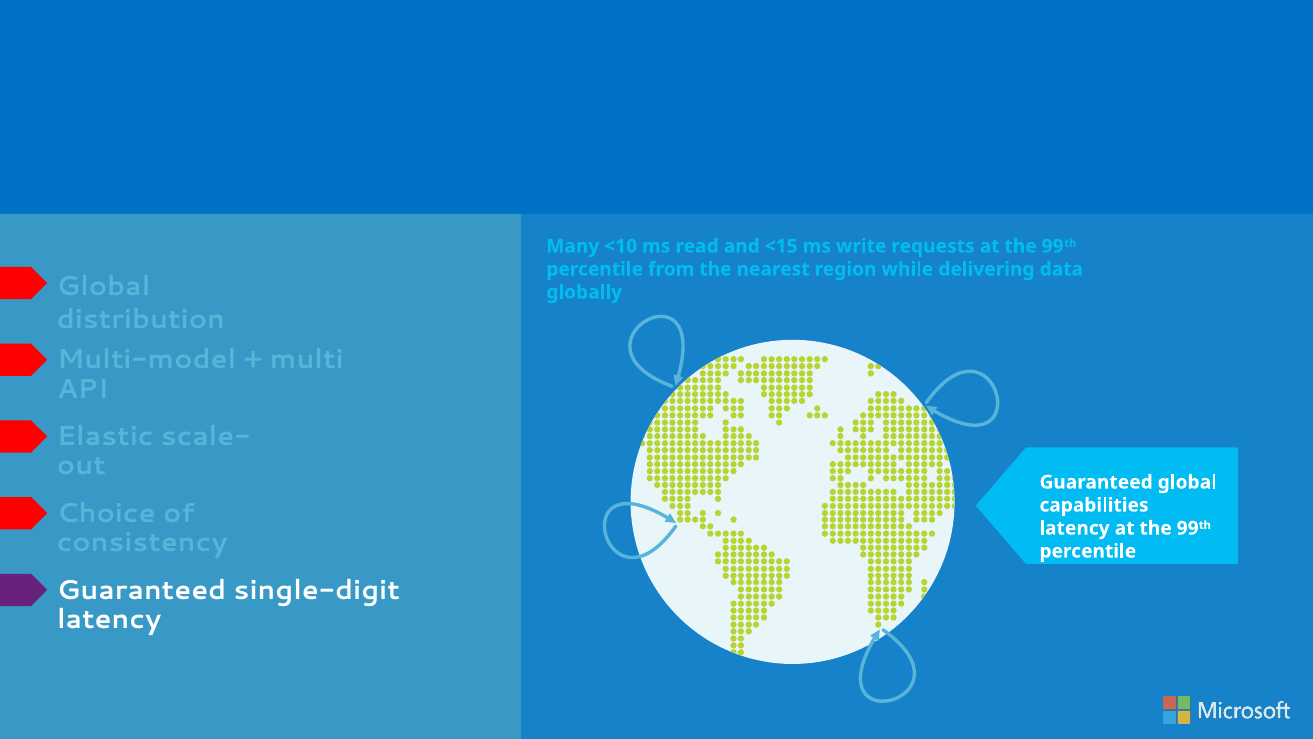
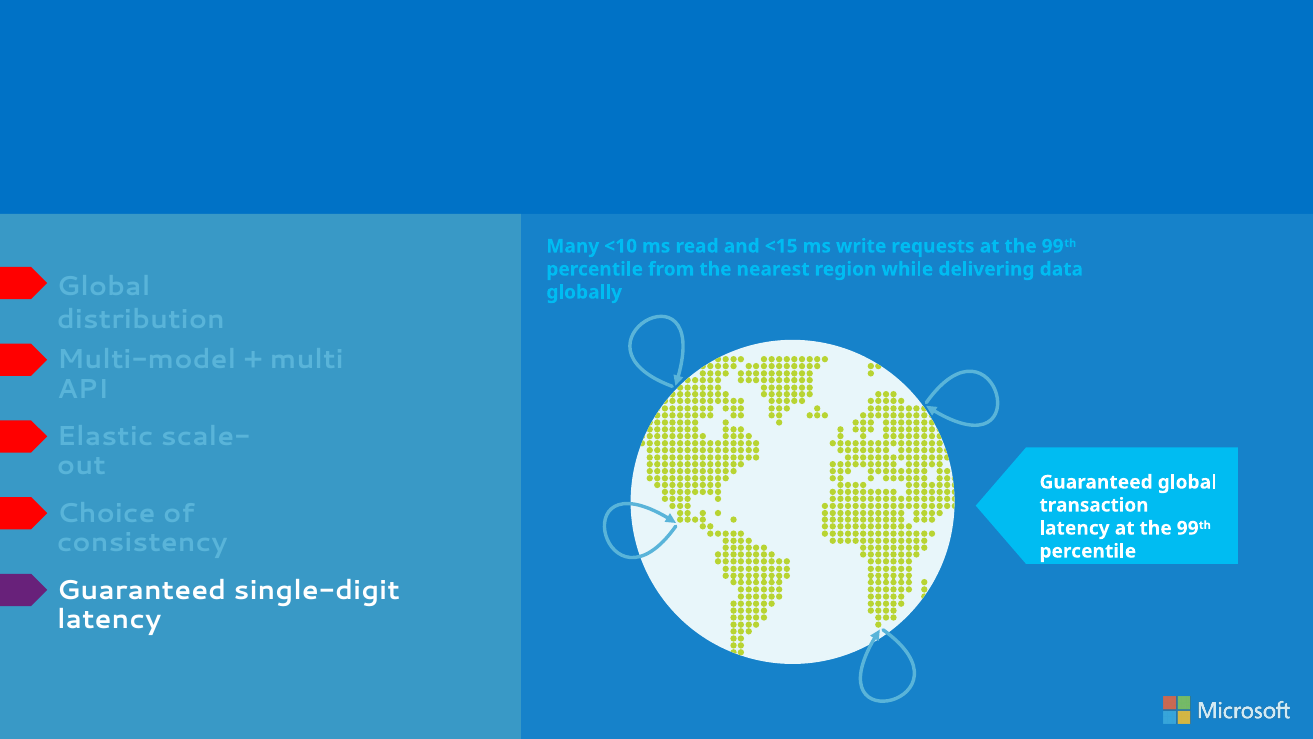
capabilities: capabilities -> transaction
